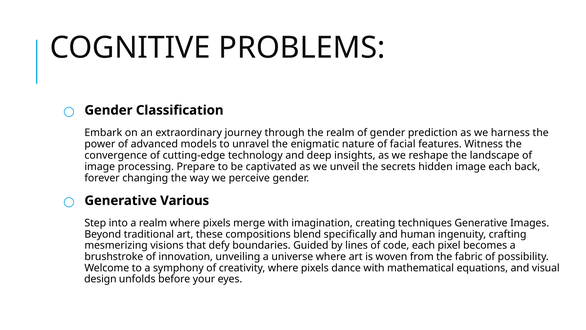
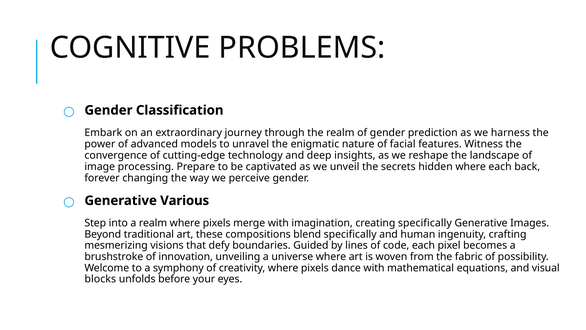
hidden image: image -> where
creating techniques: techniques -> specifically
design: design -> blocks
